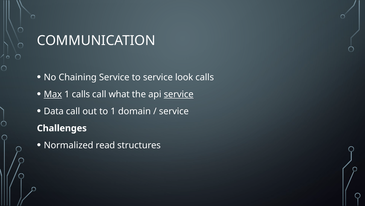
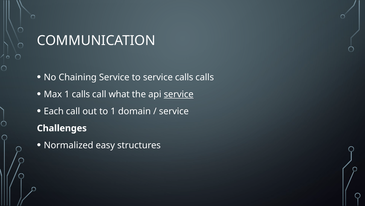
service look: look -> calls
Max underline: present -> none
Data: Data -> Each
read: read -> easy
